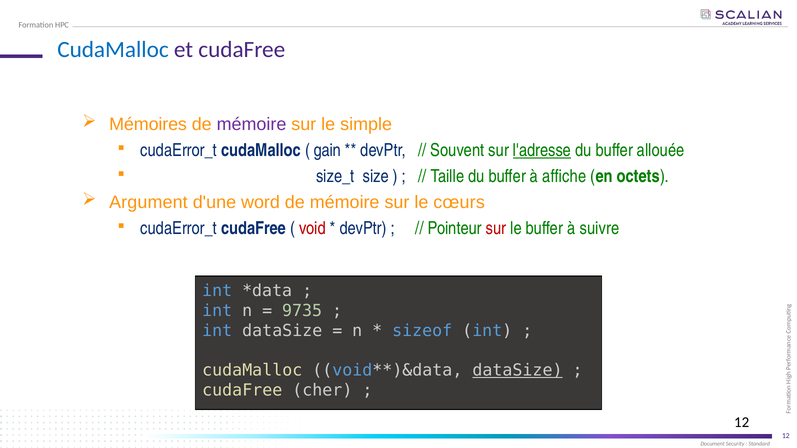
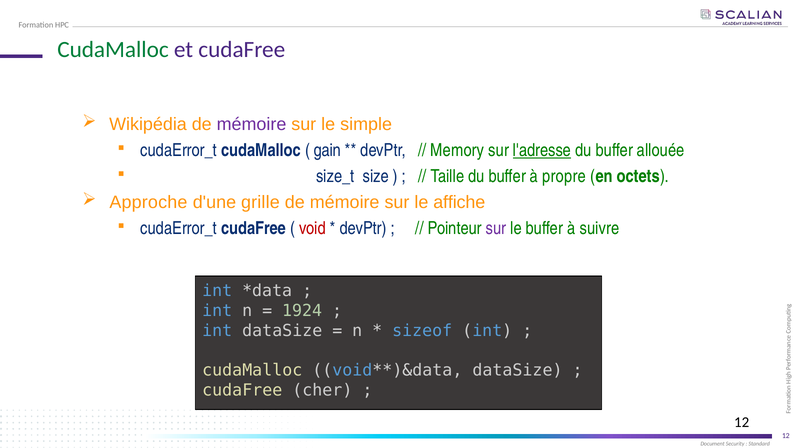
CudaMalloc at (113, 49) colour: blue -> green
Mémoires: Mémoires -> Wikipédia
Souvent: Souvent -> Memory
affiche: affiche -> propre
Argument: Argument -> Approche
word: word -> grille
cœurs: cœurs -> affiche
sur at (496, 228) colour: red -> purple
9735: 9735 -> 1924
dataSize at (517, 371) underline: present -> none
